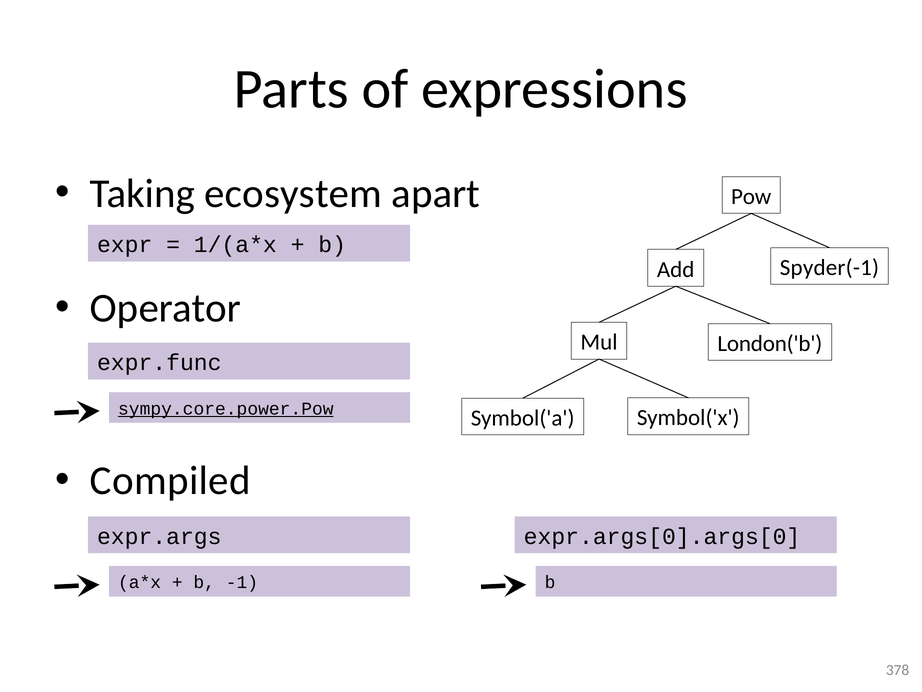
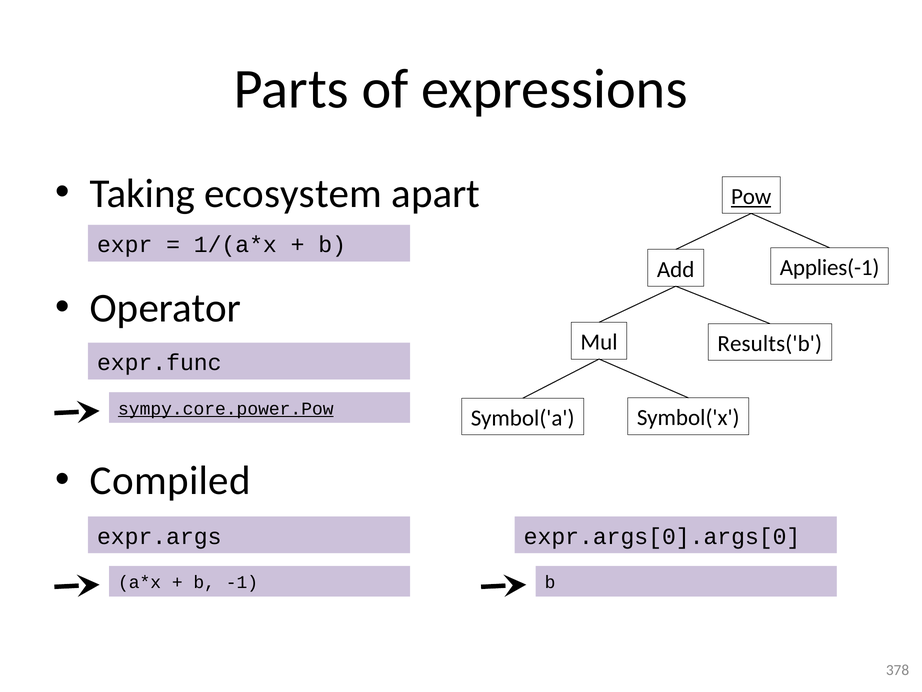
Pow underline: none -> present
Spyder(-1: Spyder(-1 -> Applies(-1
London('b: London('b -> Results('b
